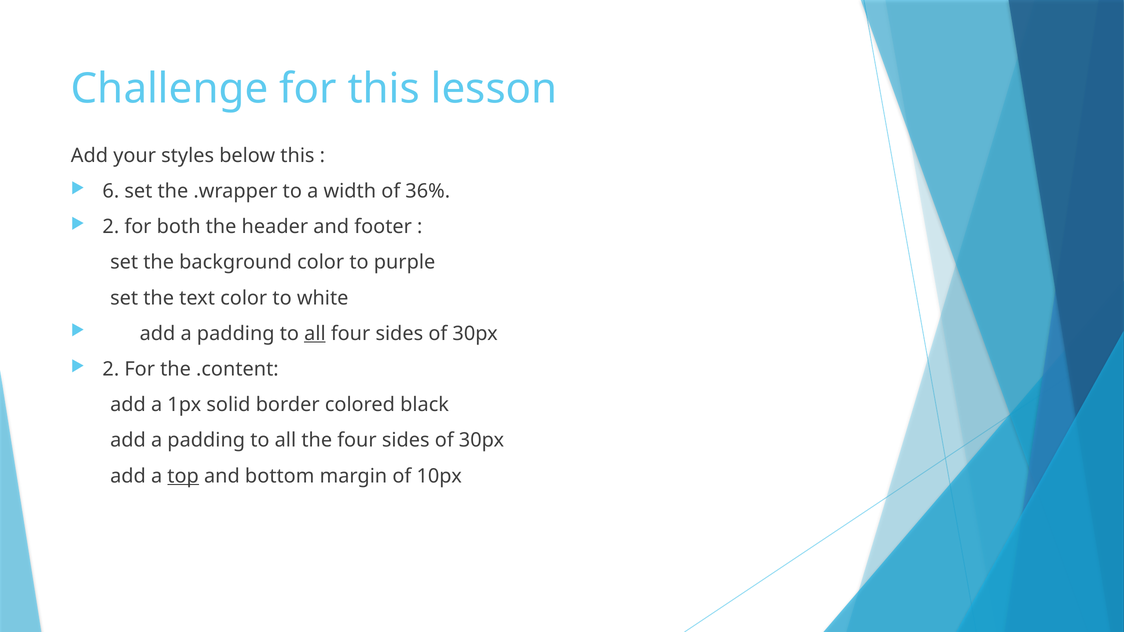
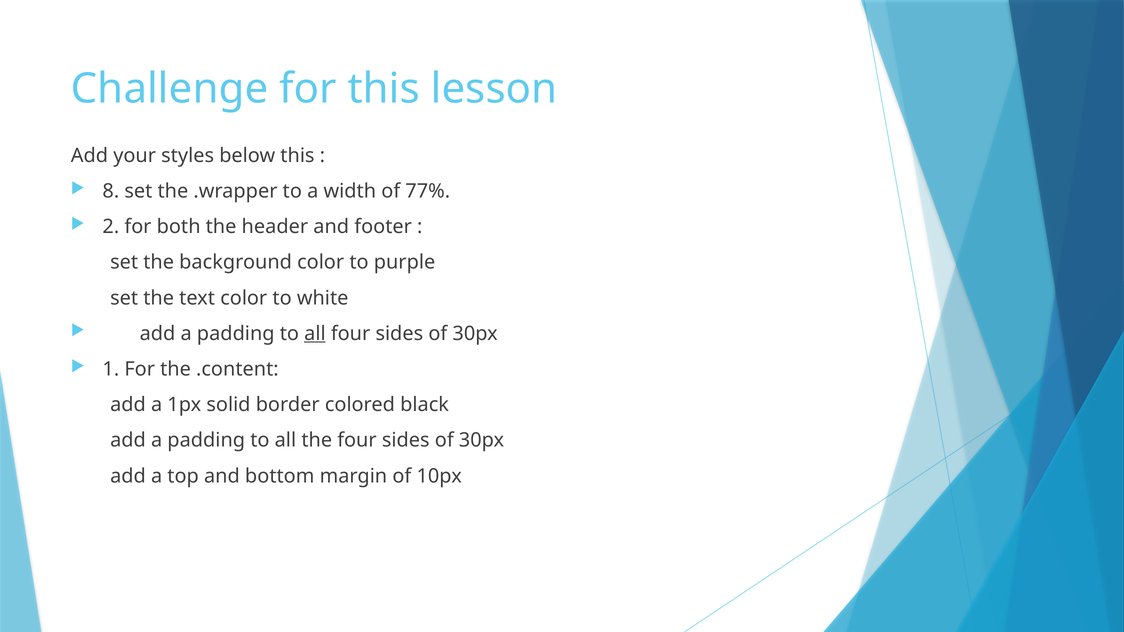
6: 6 -> 8
36%: 36% -> 77%
2 at (111, 369): 2 -> 1
top underline: present -> none
